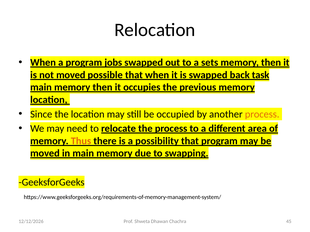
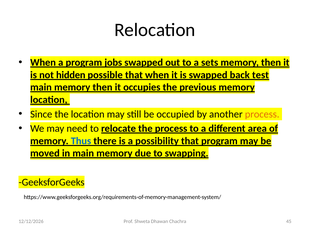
not moved: moved -> hidden
task: task -> test
Thus colour: orange -> blue
